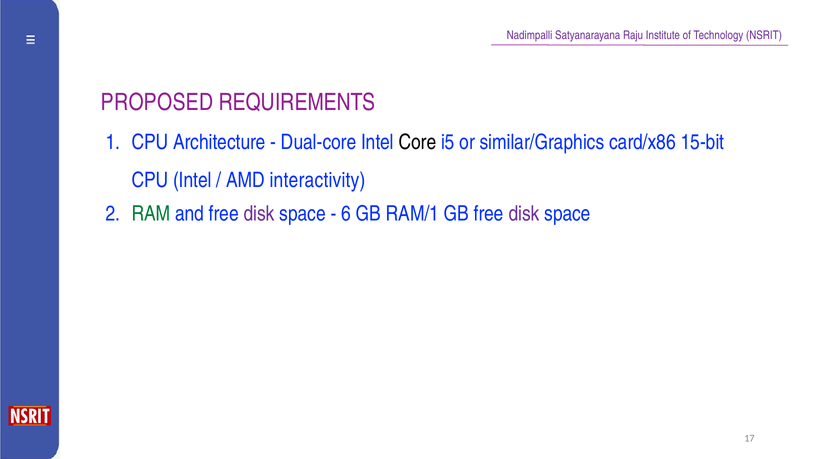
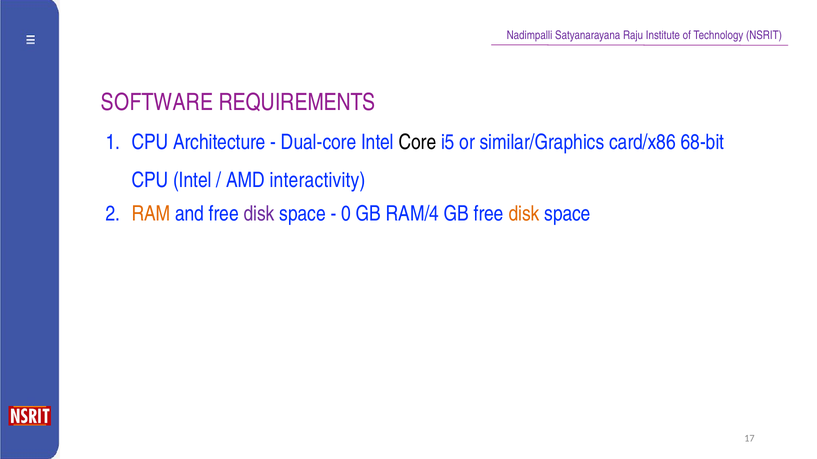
PROPOSED: PROPOSED -> SOFTWARE
15-bit: 15-bit -> 68-bit
RAM colour: green -> orange
6: 6 -> 0
RAM/1: RAM/1 -> RAM/4
disk at (524, 214) colour: purple -> orange
